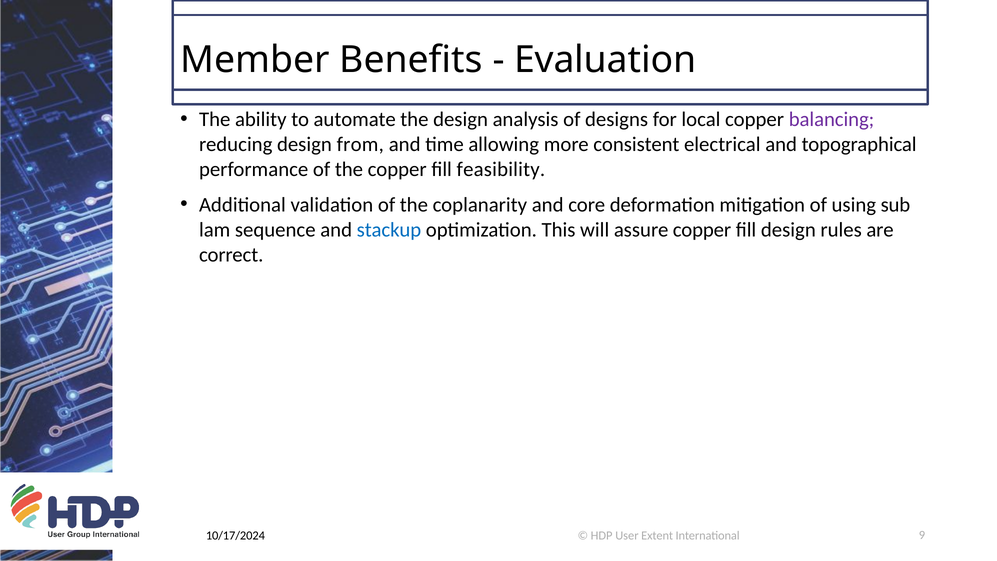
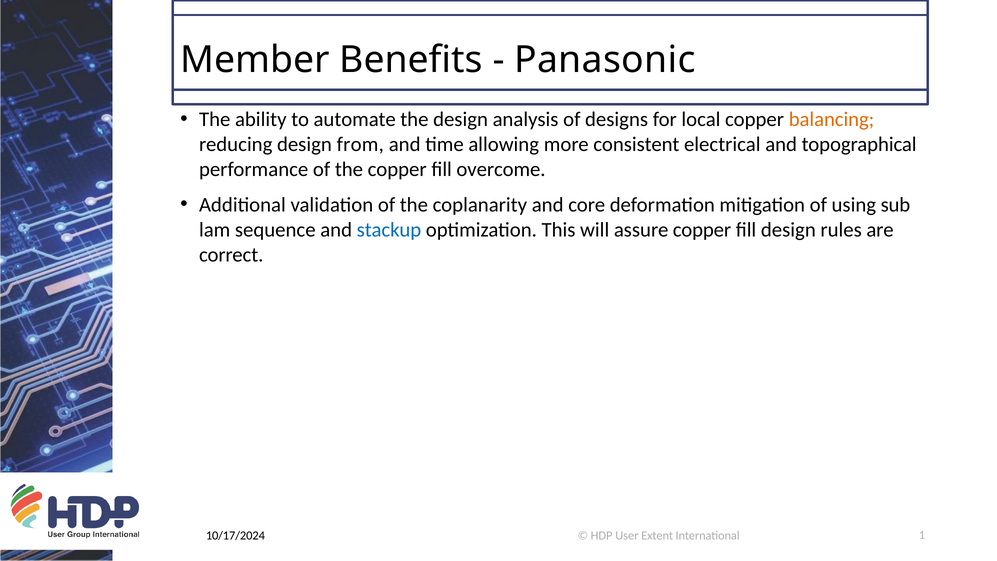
Evaluation: Evaluation -> Panasonic
balancing colour: purple -> orange
feasibility: feasibility -> overcome
9: 9 -> 1
